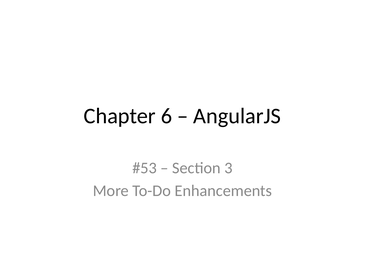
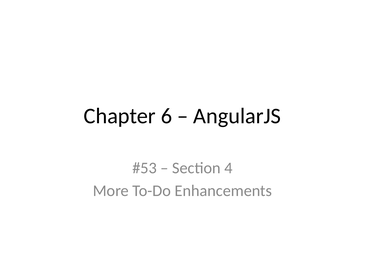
3: 3 -> 4
